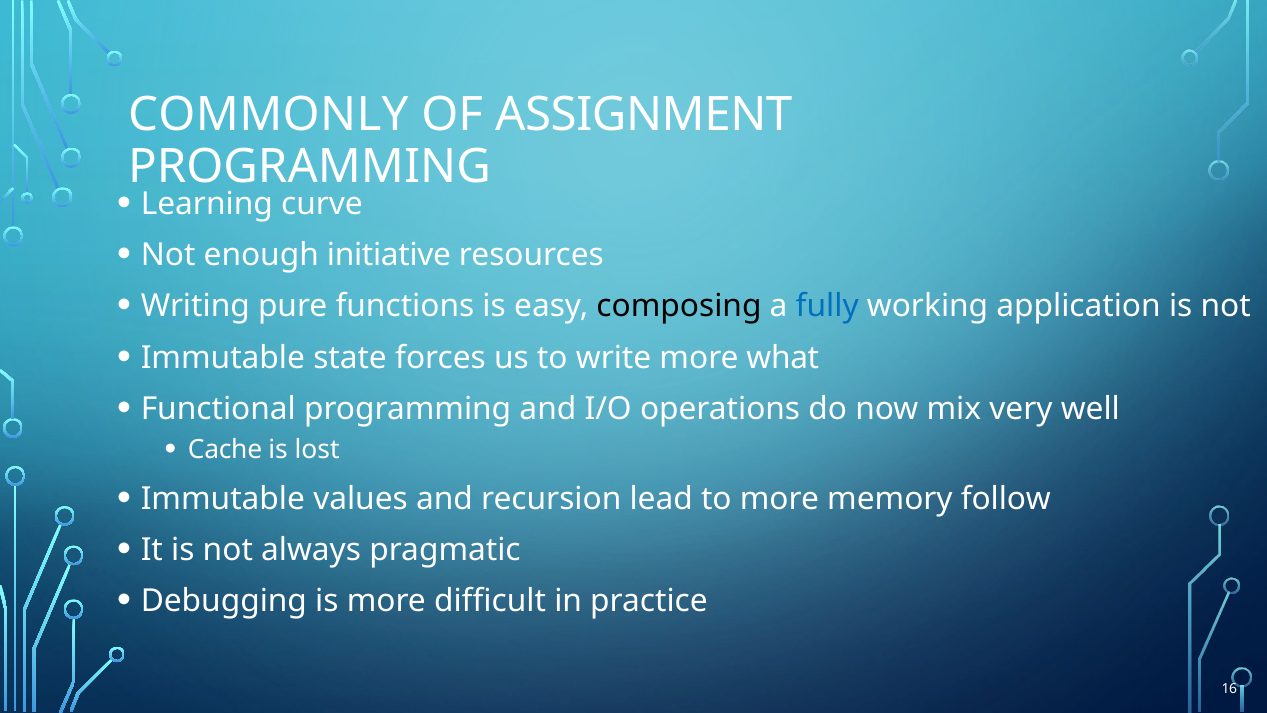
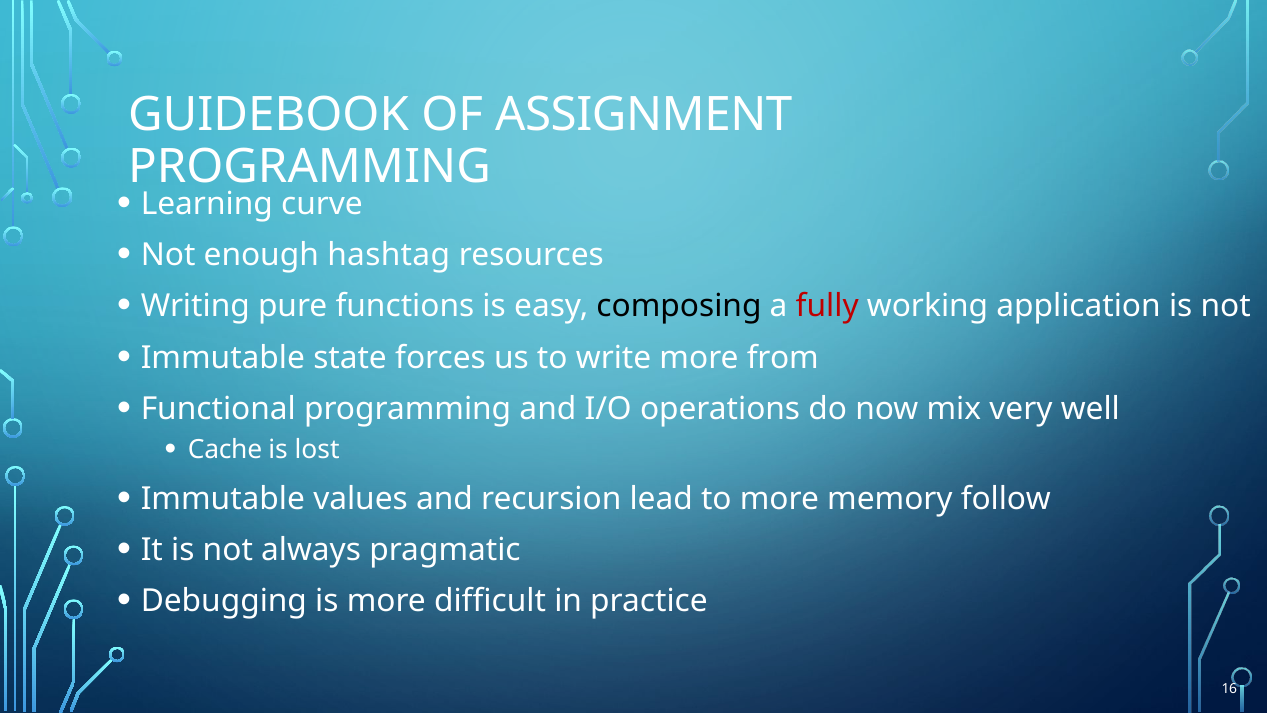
COMMONLY: COMMONLY -> GUIDEBOOK
initiative: initiative -> hashtag
fully colour: blue -> red
what: what -> from
